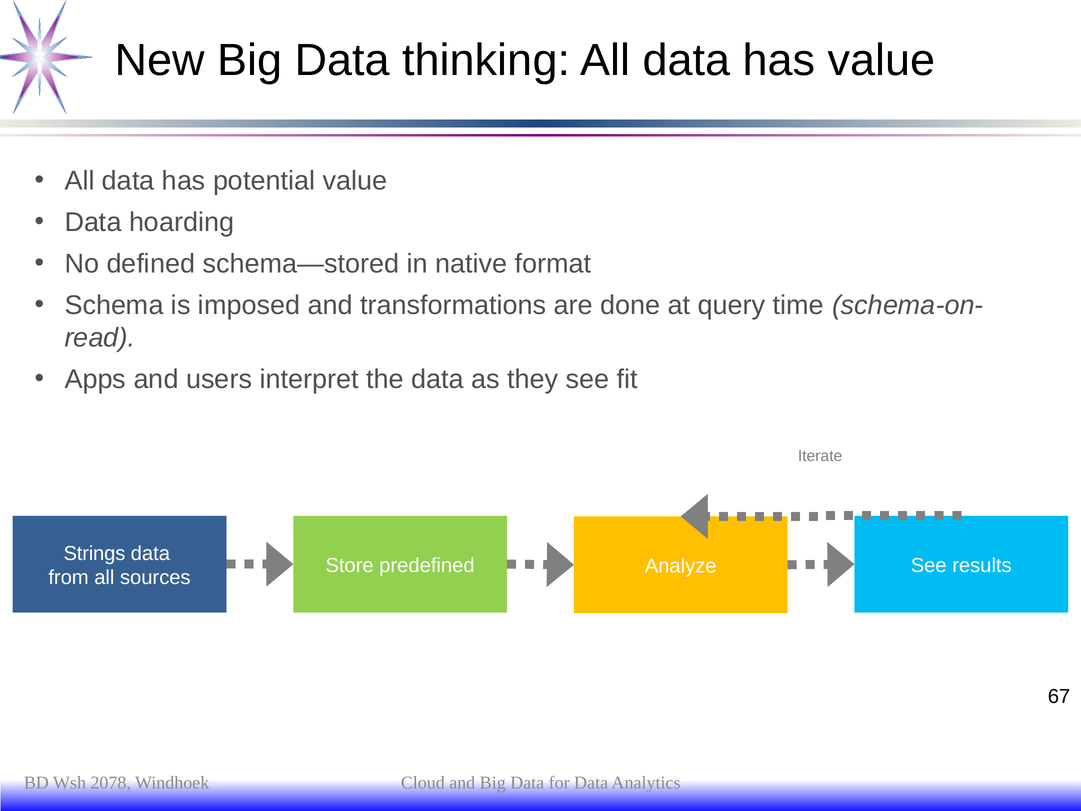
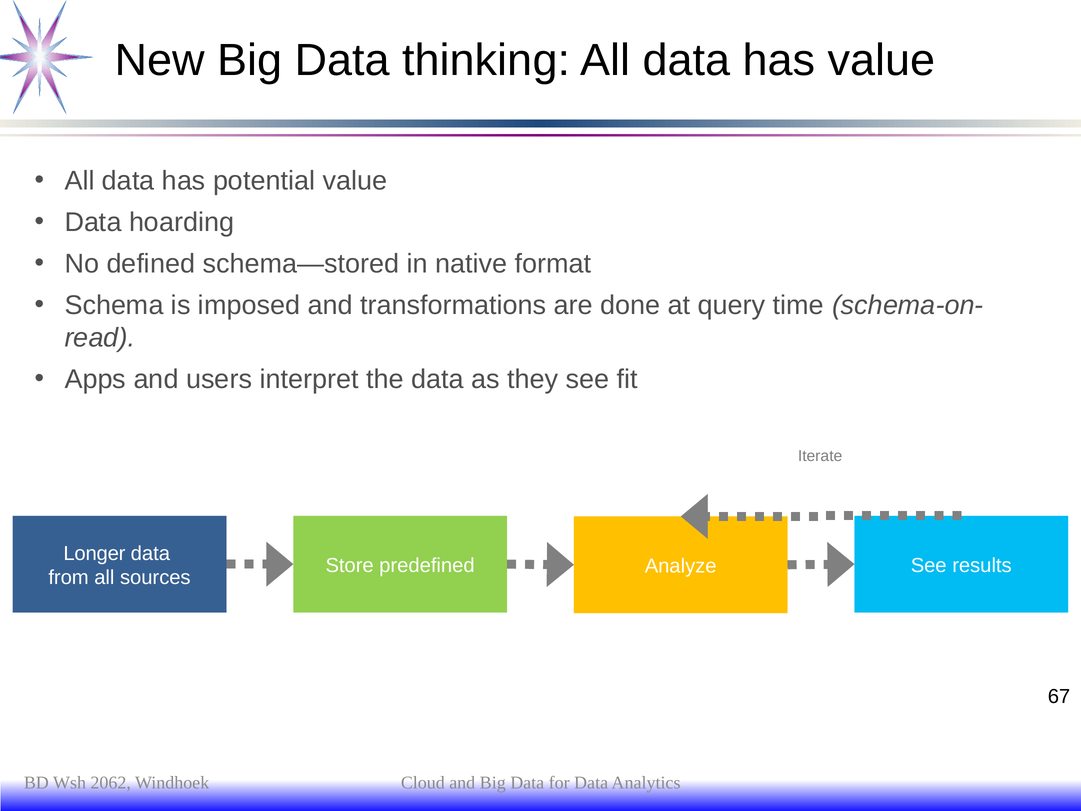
Strings: Strings -> Longer
2078: 2078 -> 2062
